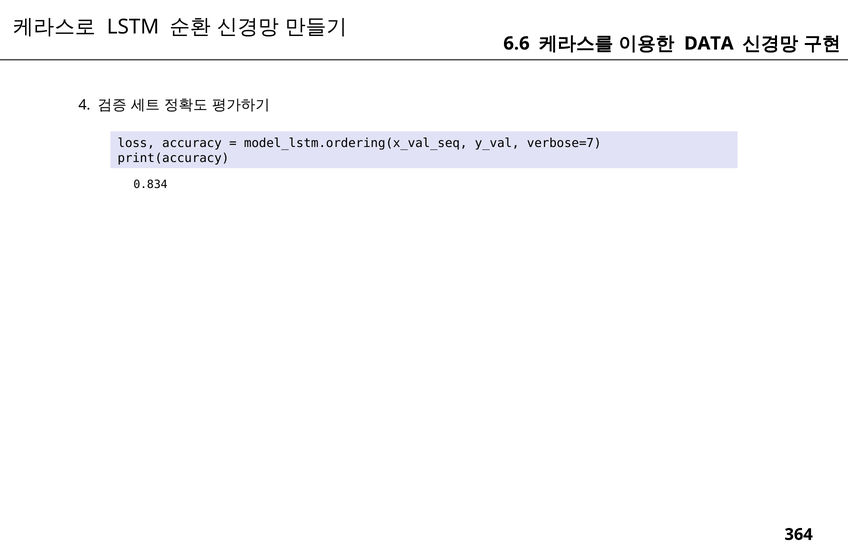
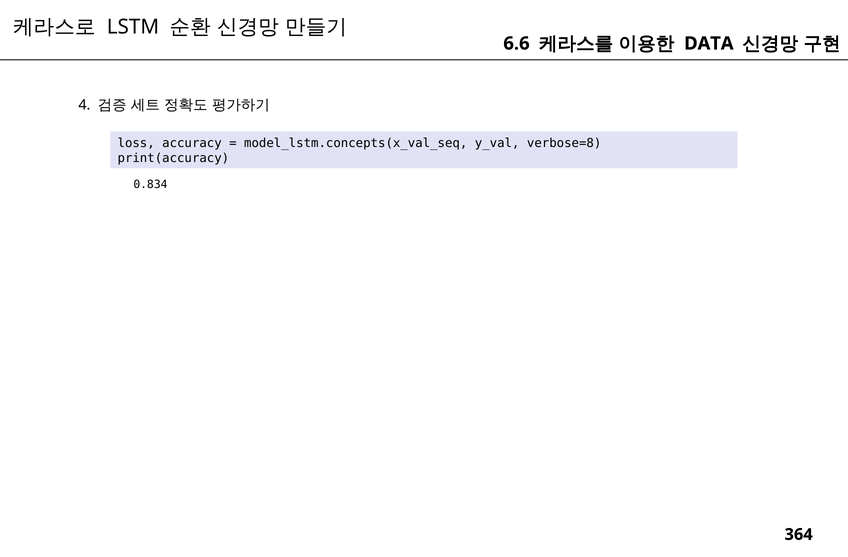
model_lstm.ordering(x_val_seq: model_lstm.ordering(x_val_seq -> model_lstm.concepts(x_val_seq
verbose=7: verbose=7 -> verbose=8
